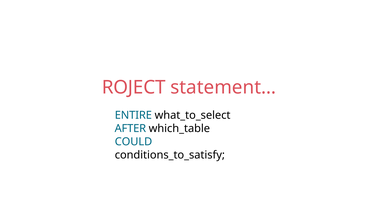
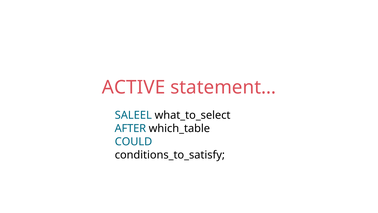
ROJECT: ROJECT -> ACTIVE
ENTIRE: ENTIRE -> SALEEL
